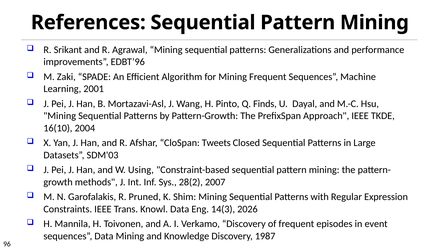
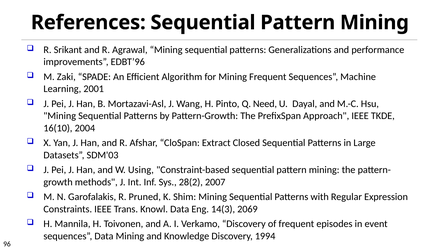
Finds: Finds -> Need
Tweets: Tweets -> Extract
2026: 2026 -> 2069
1987: 1987 -> 1994
